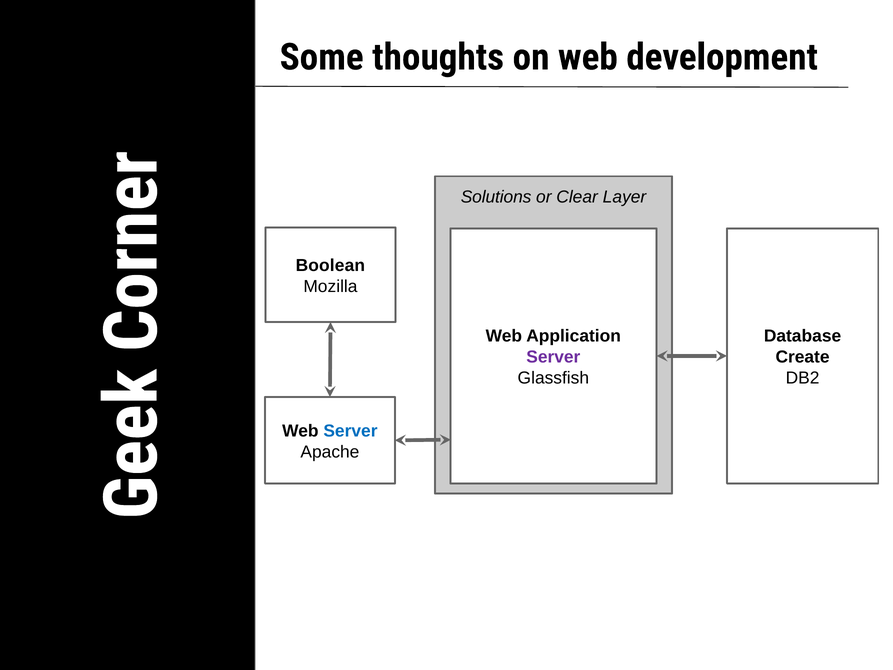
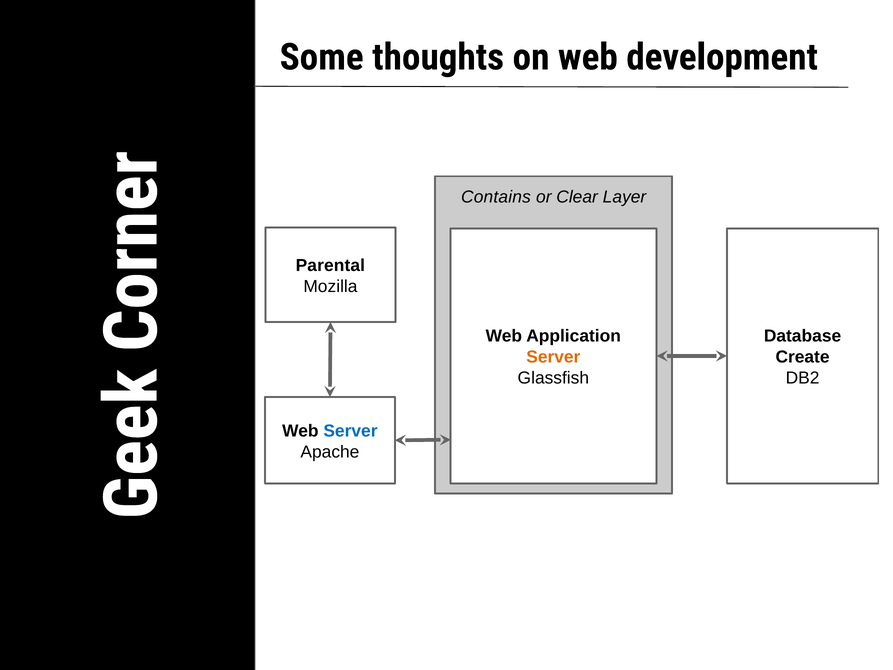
Solutions: Solutions -> Contains
Boolean: Boolean -> Parental
Server at (553, 357) colour: purple -> orange
